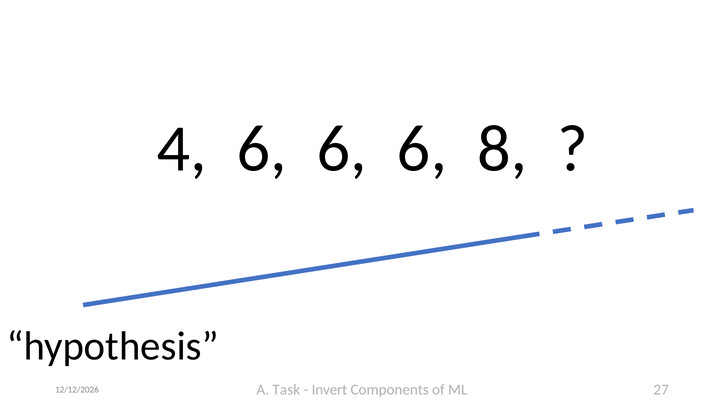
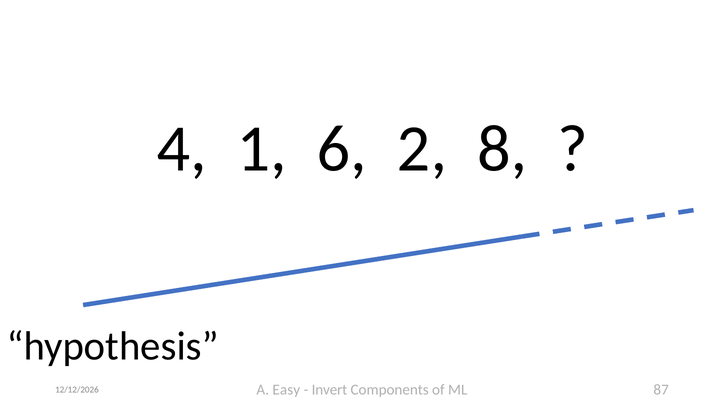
4 6: 6 -> 1
6 at (422, 149): 6 -> 2
Task: Task -> Easy
27: 27 -> 87
